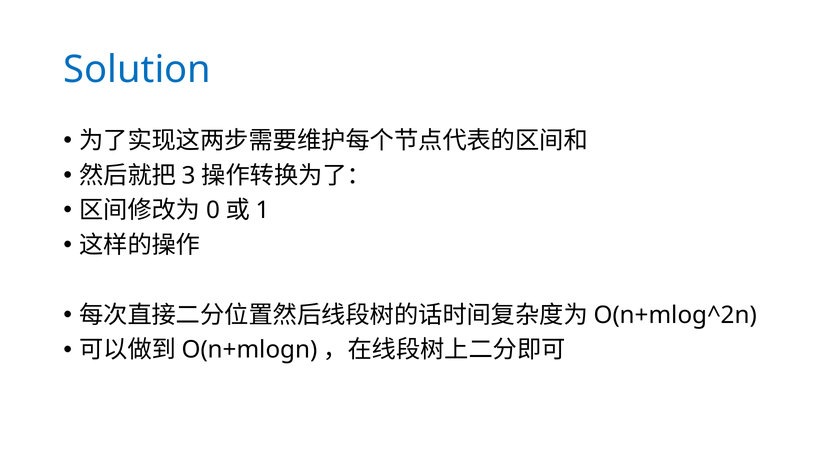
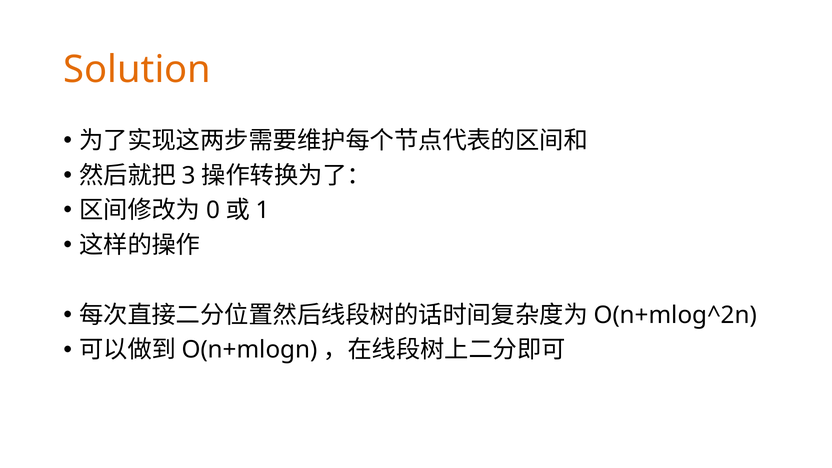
Solution colour: blue -> orange
